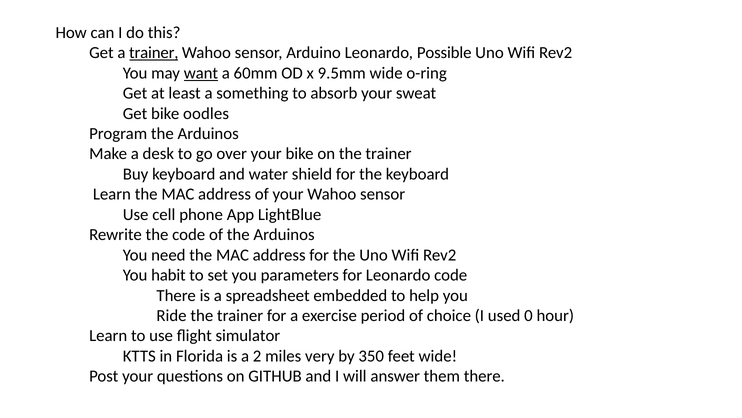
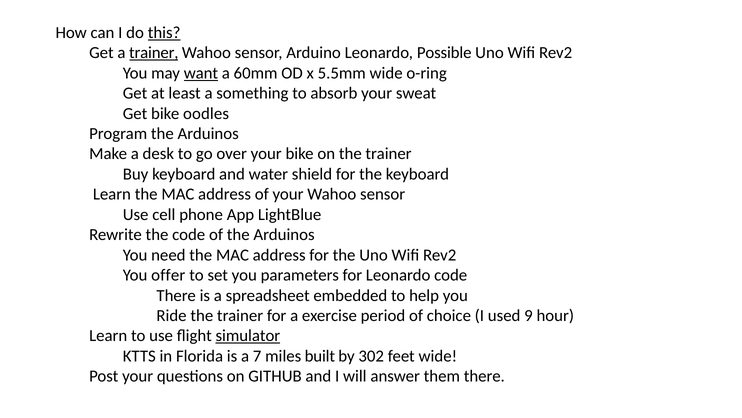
this underline: none -> present
9.5mm: 9.5mm -> 5.5mm
habit: habit -> offer
0: 0 -> 9
simulator underline: none -> present
2: 2 -> 7
very: very -> built
350: 350 -> 302
